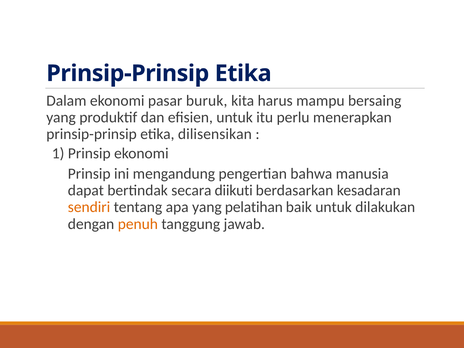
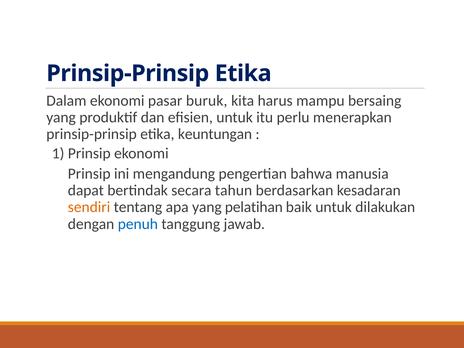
dilisensikan: dilisensikan -> keuntungan
diikuti: diikuti -> tahun
penuh colour: orange -> blue
